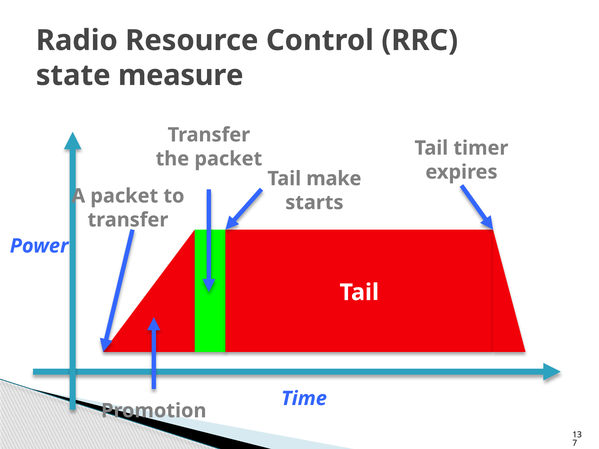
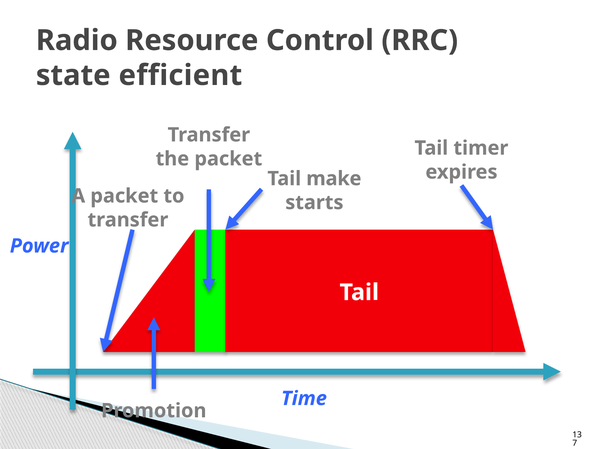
measure: measure -> efficient
